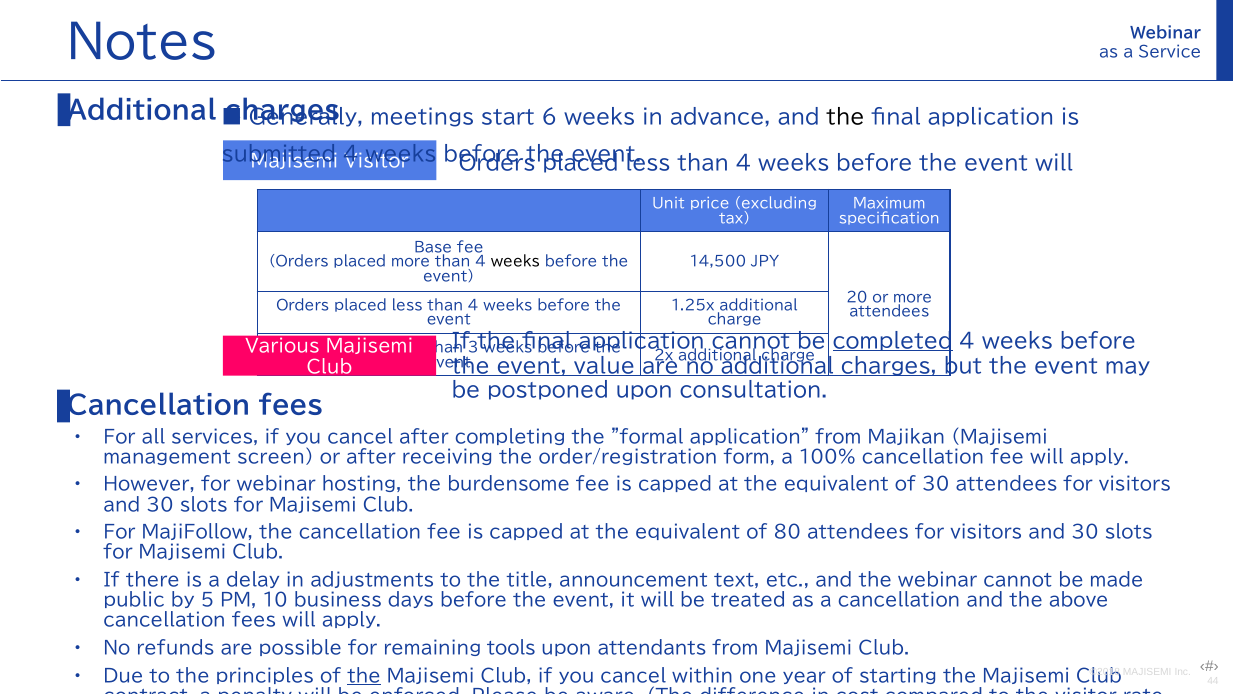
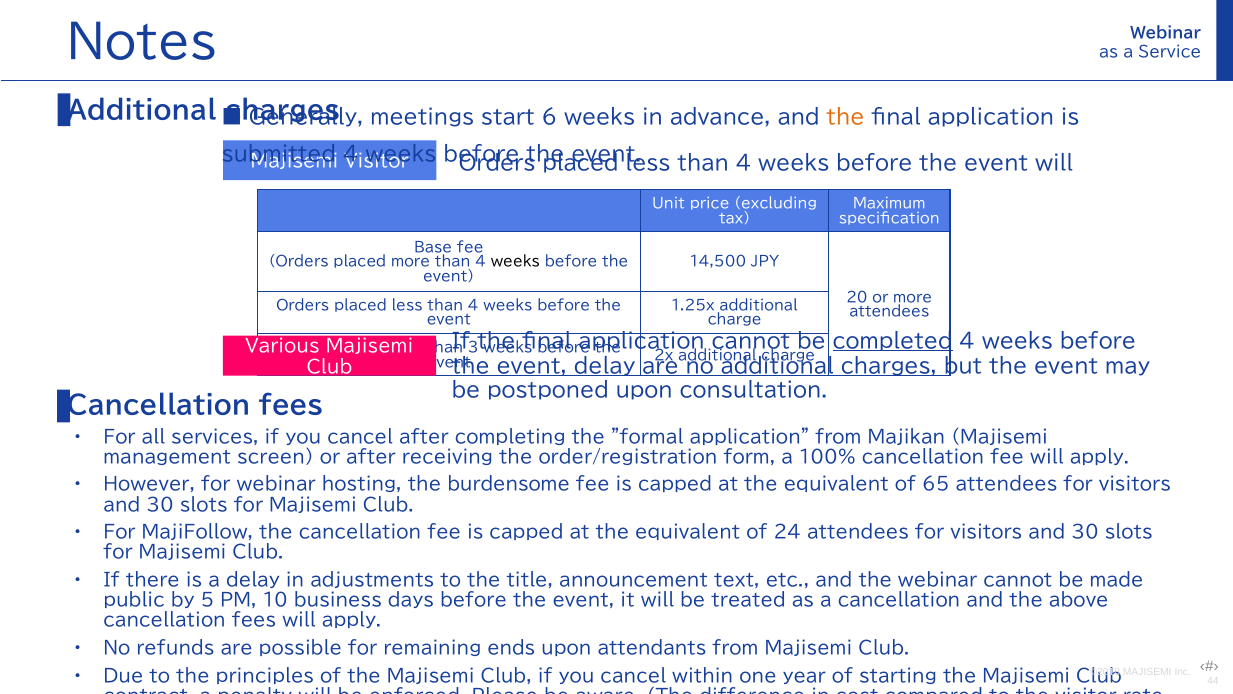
the at (846, 117) colour: black -> orange
event value: value -> delay
of 30: 30 -> 65
80: 80 -> 24
tools: tools -> ends
the at (364, 676) underline: present -> none
